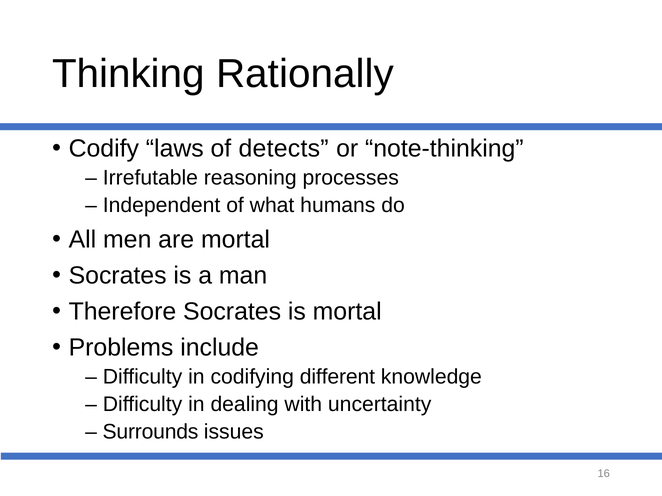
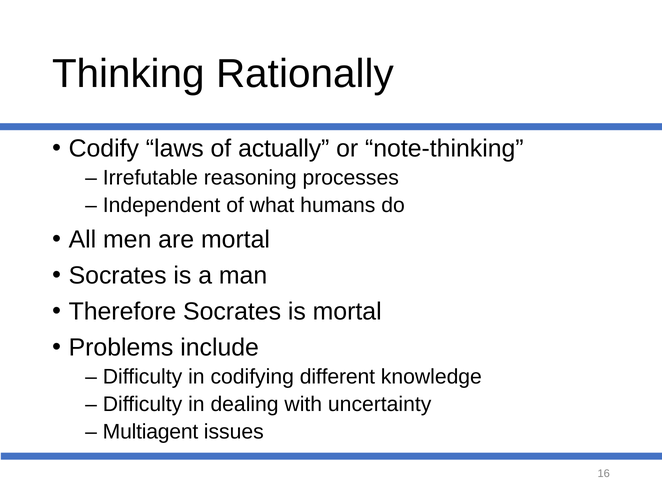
detects: detects -> actually
Surrounds: Surrounds -> Multiagent
